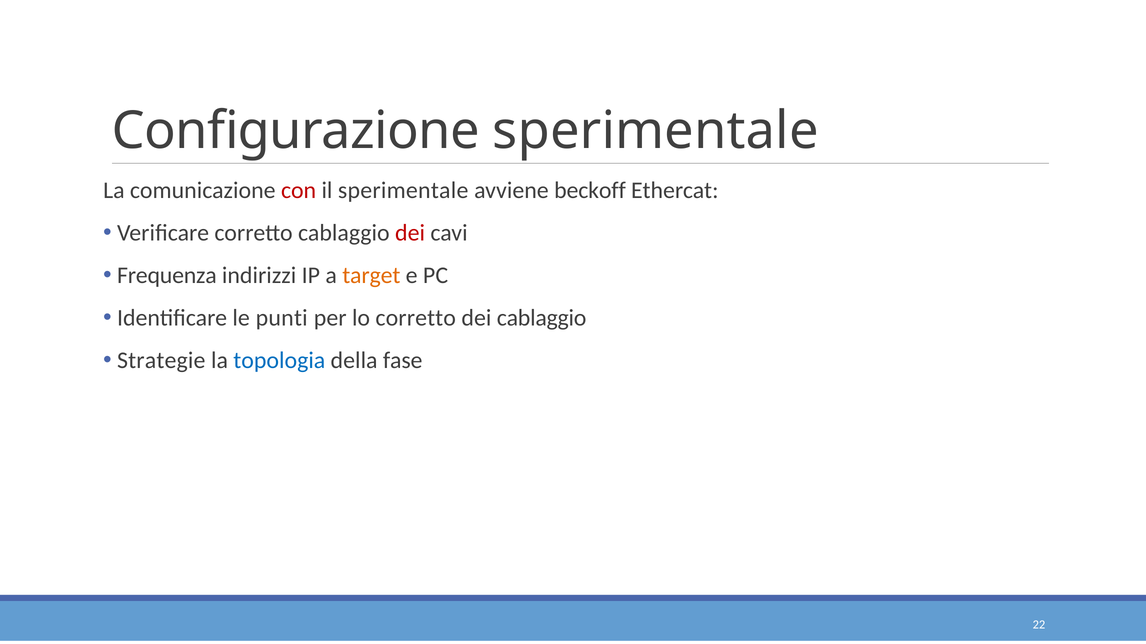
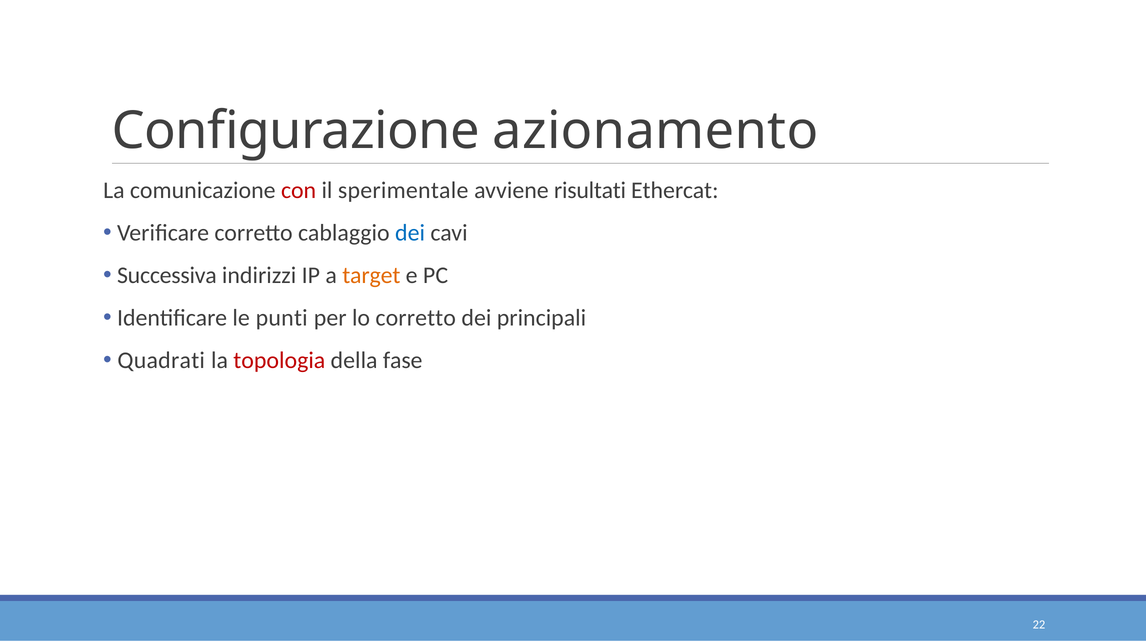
Configurazione sperimentale: sperimentale -> azionamento
beckoff: beckoff -> risultati
dei at (410, 233) colour: red -> blue
Frequenza: Frequenza -> Successiva
dei cablaggio: cablaggio -> principali
Strategie: Strategie -> Quadrati
topologia colour: blue -> red
